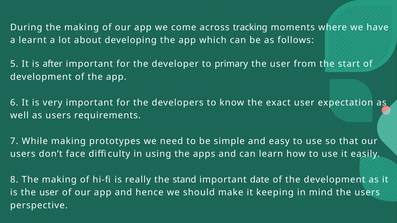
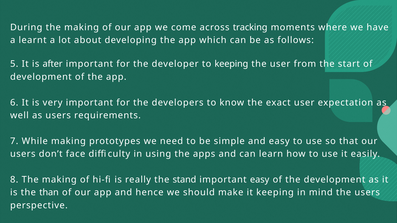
to primary: primary -> keeping
important date: date -> easy
is the user: user -> than
